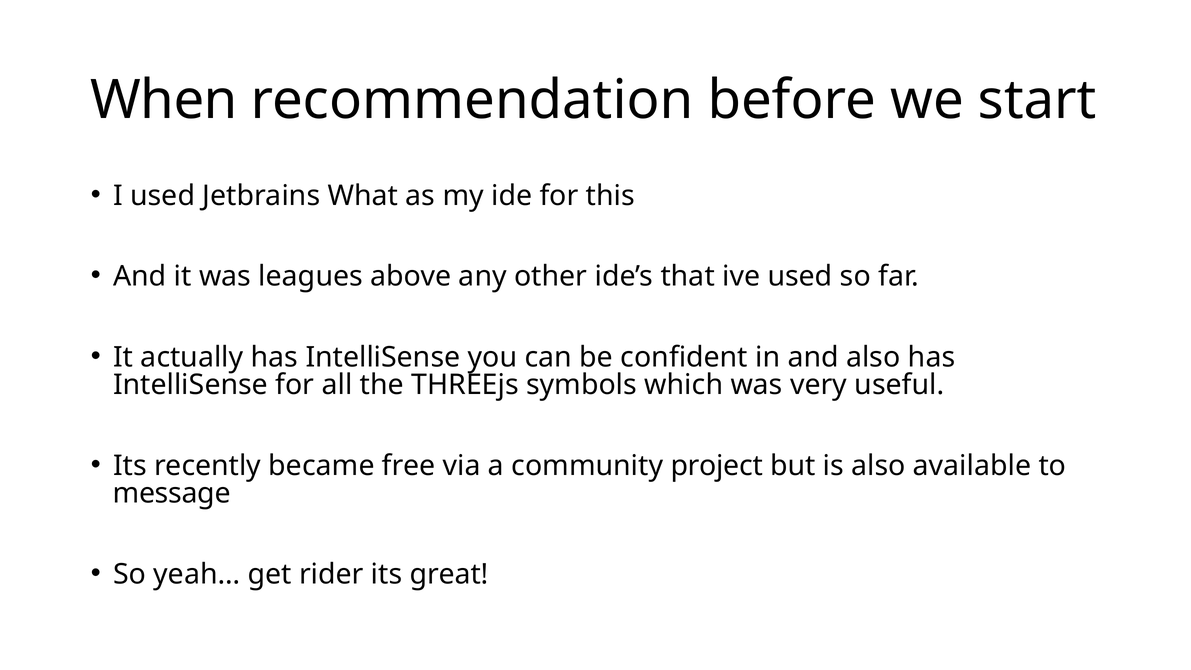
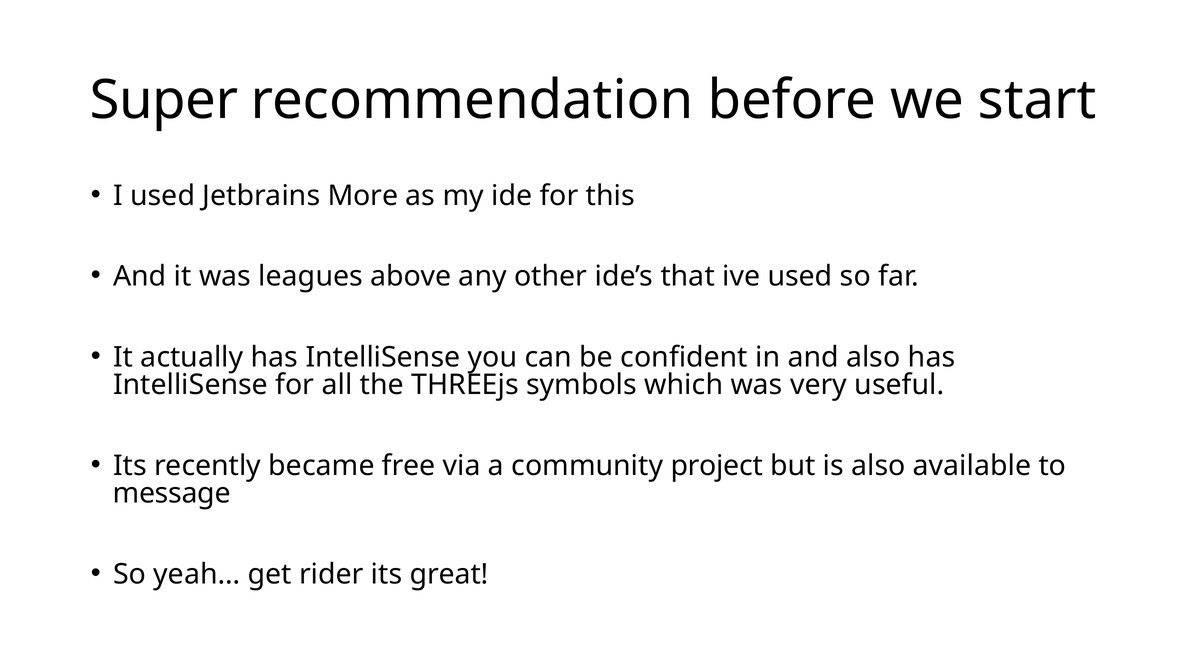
When: When -> Super
What: What -> More
